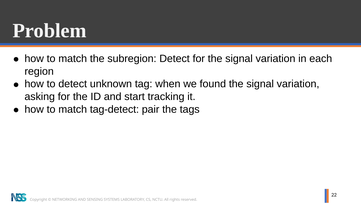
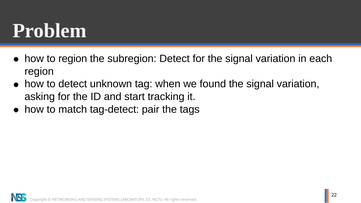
match at (73, 59): match -> region
